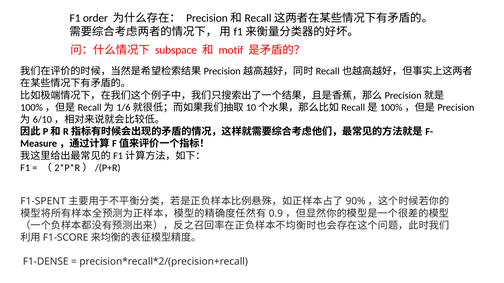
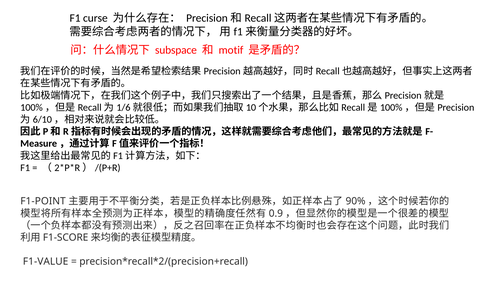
order: order -> curse
F1-SPENT: F1-SPENT -> F1-POINT
F1-DENSE: F1-DENSE -> F1-VALUE
